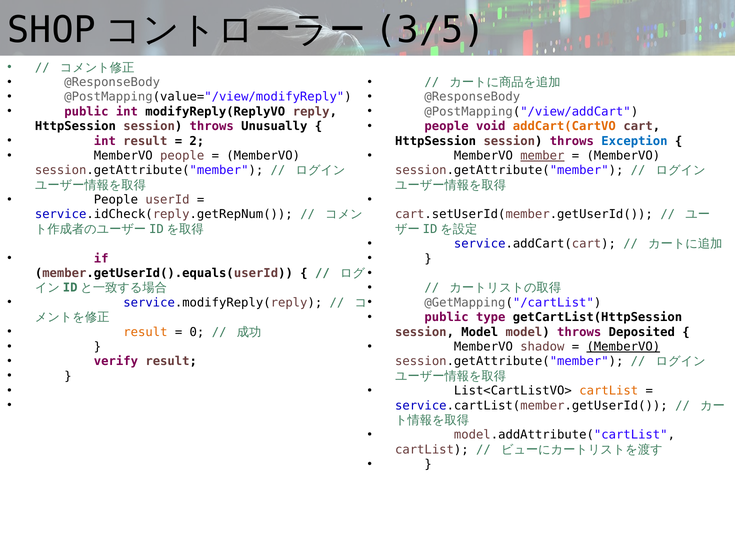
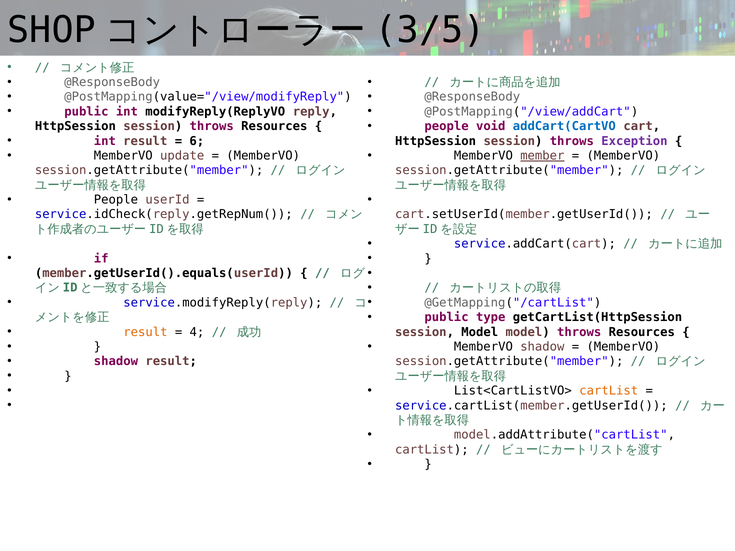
addCart(CartVO colour: orange -> blue
session throws Unusually: Unusually -> Resources
2: 2 -> 6
Exception colour: blue -> purple
MemberVO people: people -> update
0: 0 -> 4
model throws Deposited: Deposited -> Resources
MemberVO at (623, 347) underline: present -> none
verify at (116, 362): verify -> shadow
